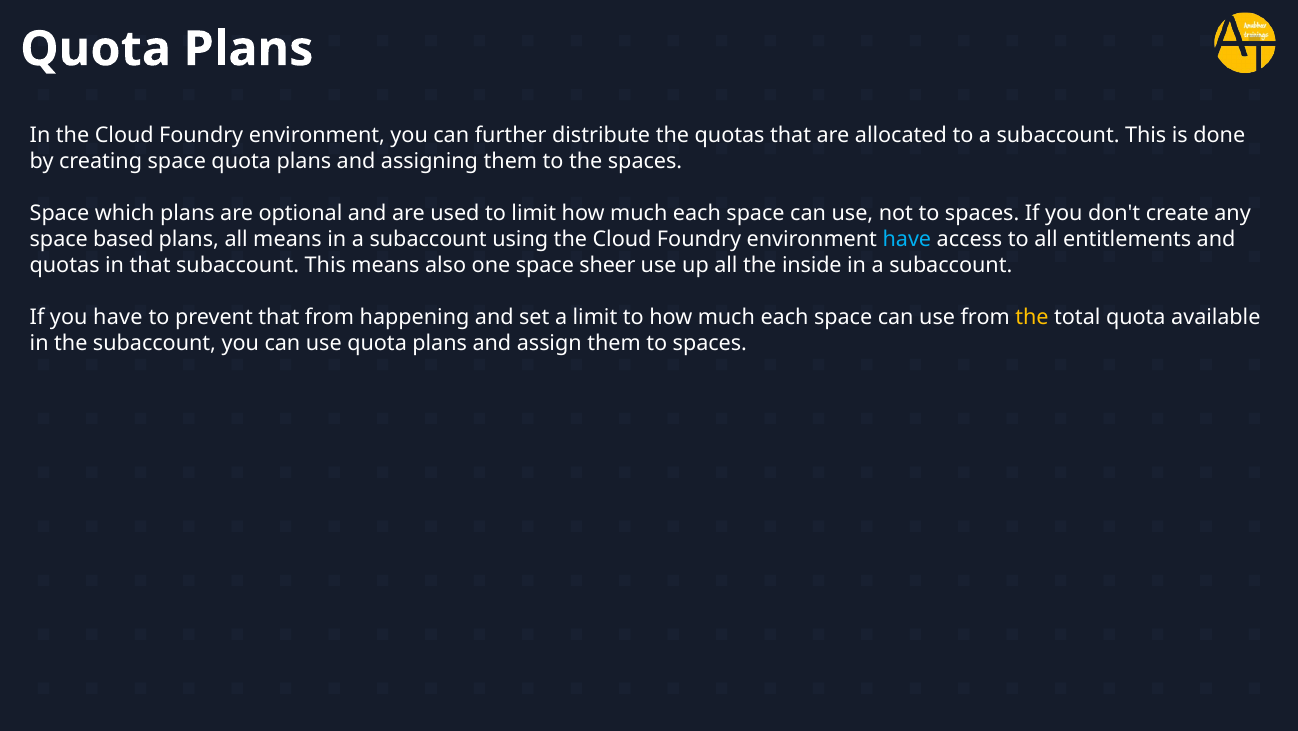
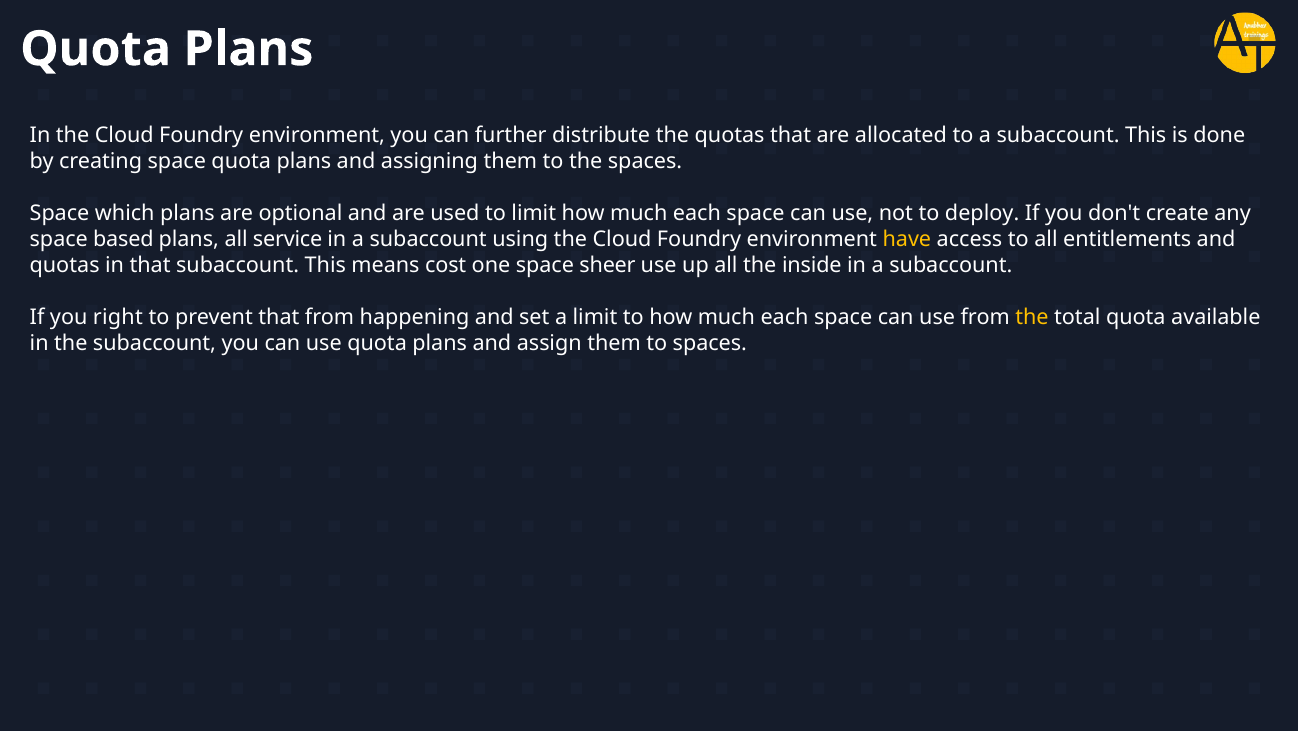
not to spaces: spaces -> deploy
all means: means -> service
have at (907, 239) colour: light blue -> yellow
also: also -> cost
you have: have -> right
